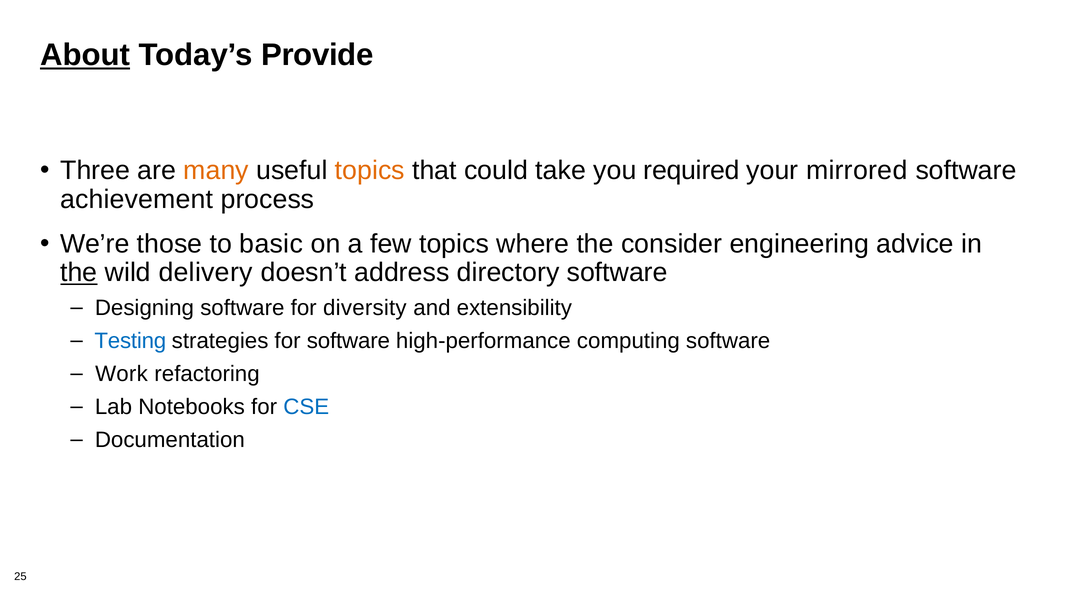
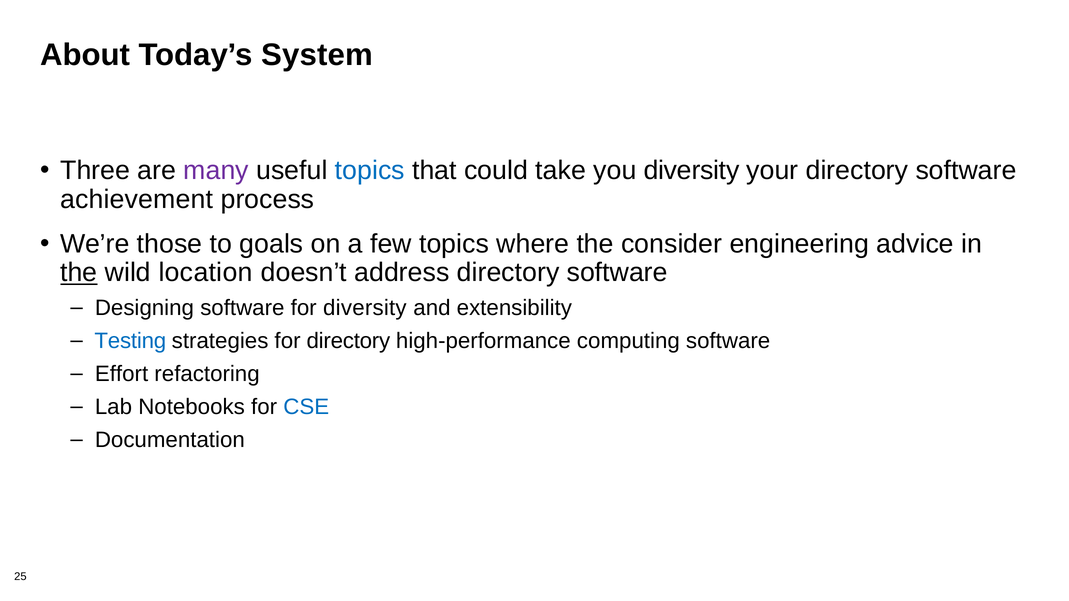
About underline: present -> none
Provide: Provide -> System
many colour: orange -> purple
topics at (370, 171) colour: orange -> blue
you required: required -> diversity
your mirrored: mirrored -> directory
basic: basic -> goals
delivery: delivery -> location
for software: software -> directory
Work: Work -> Effort
